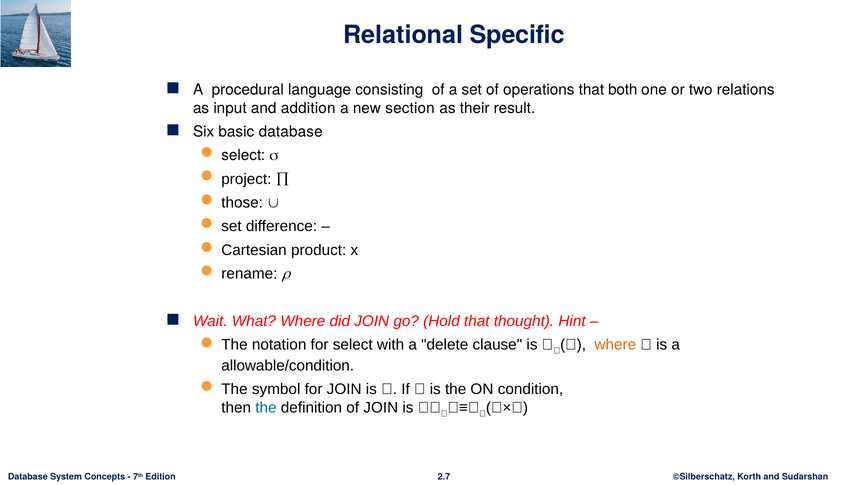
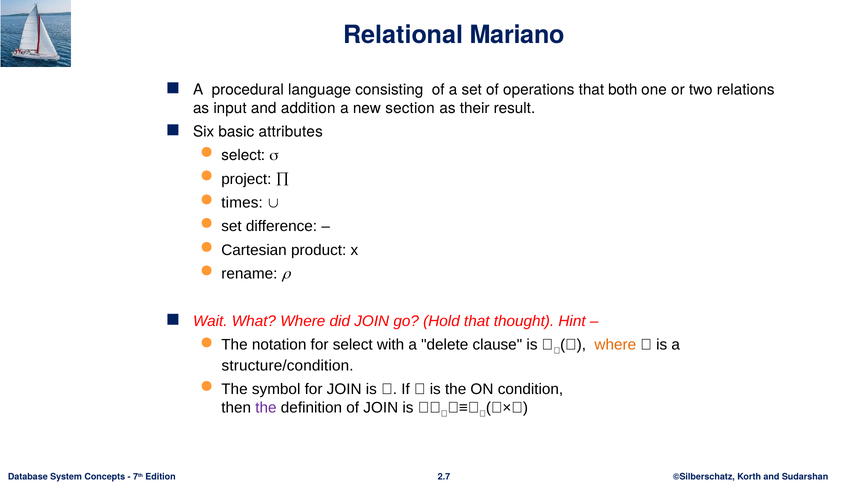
Specific: Specific -> Mariano
basic database: database -> attributes
those: those -> times
allowable/condition: allowable/condition -> structure/condition
the at (266, 408) colour: blue -> purple
